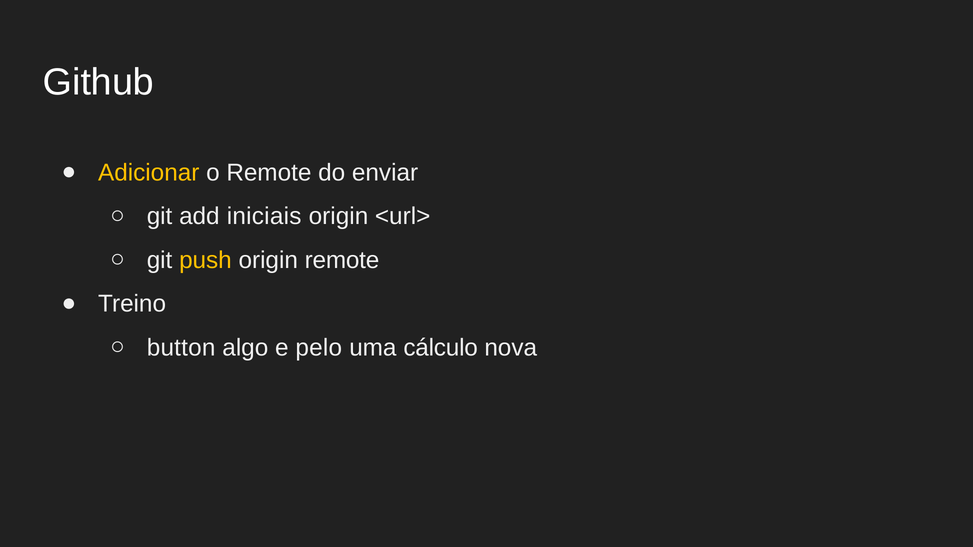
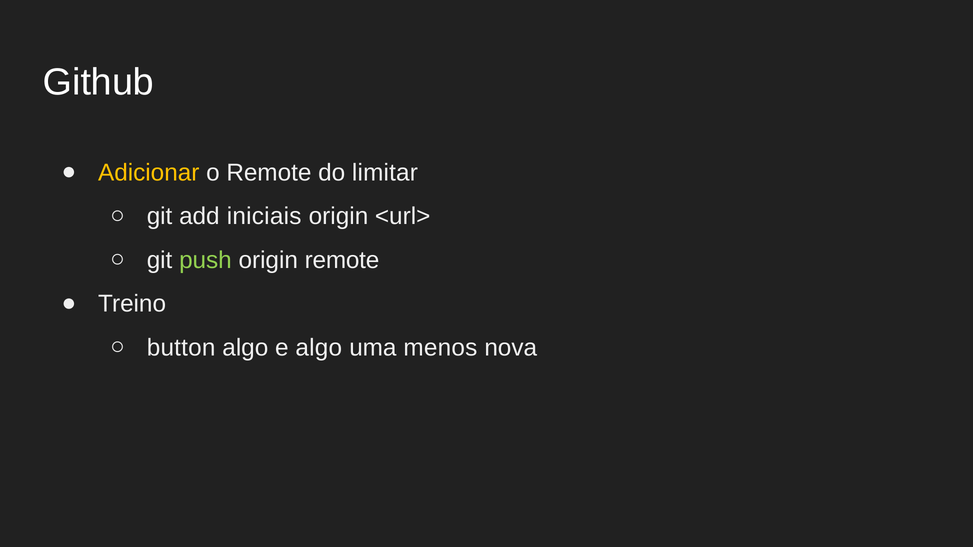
enviar: enviar -> limitar
push colour: yellow -> light green
e pelo: pelo -> algo
cálculo: cálculo -> menos
